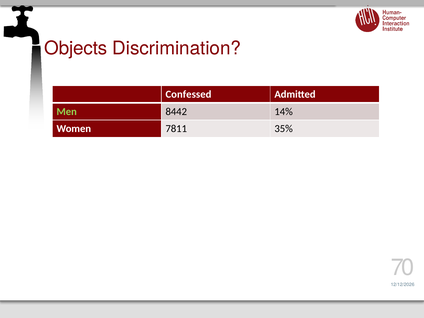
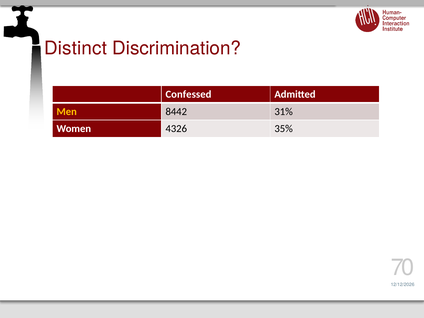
Objects: Objects -> Distinct
Men colour: light green -> yellow
14%: 14% -> 31%
7811: 7811 -> 4326
